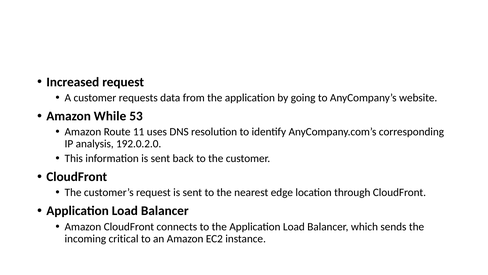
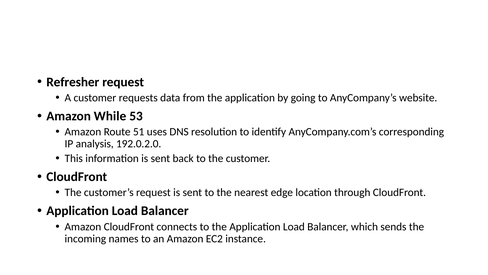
Increased: Increased -> Refresher
11: 11 -> 51
critical: critical -> names
